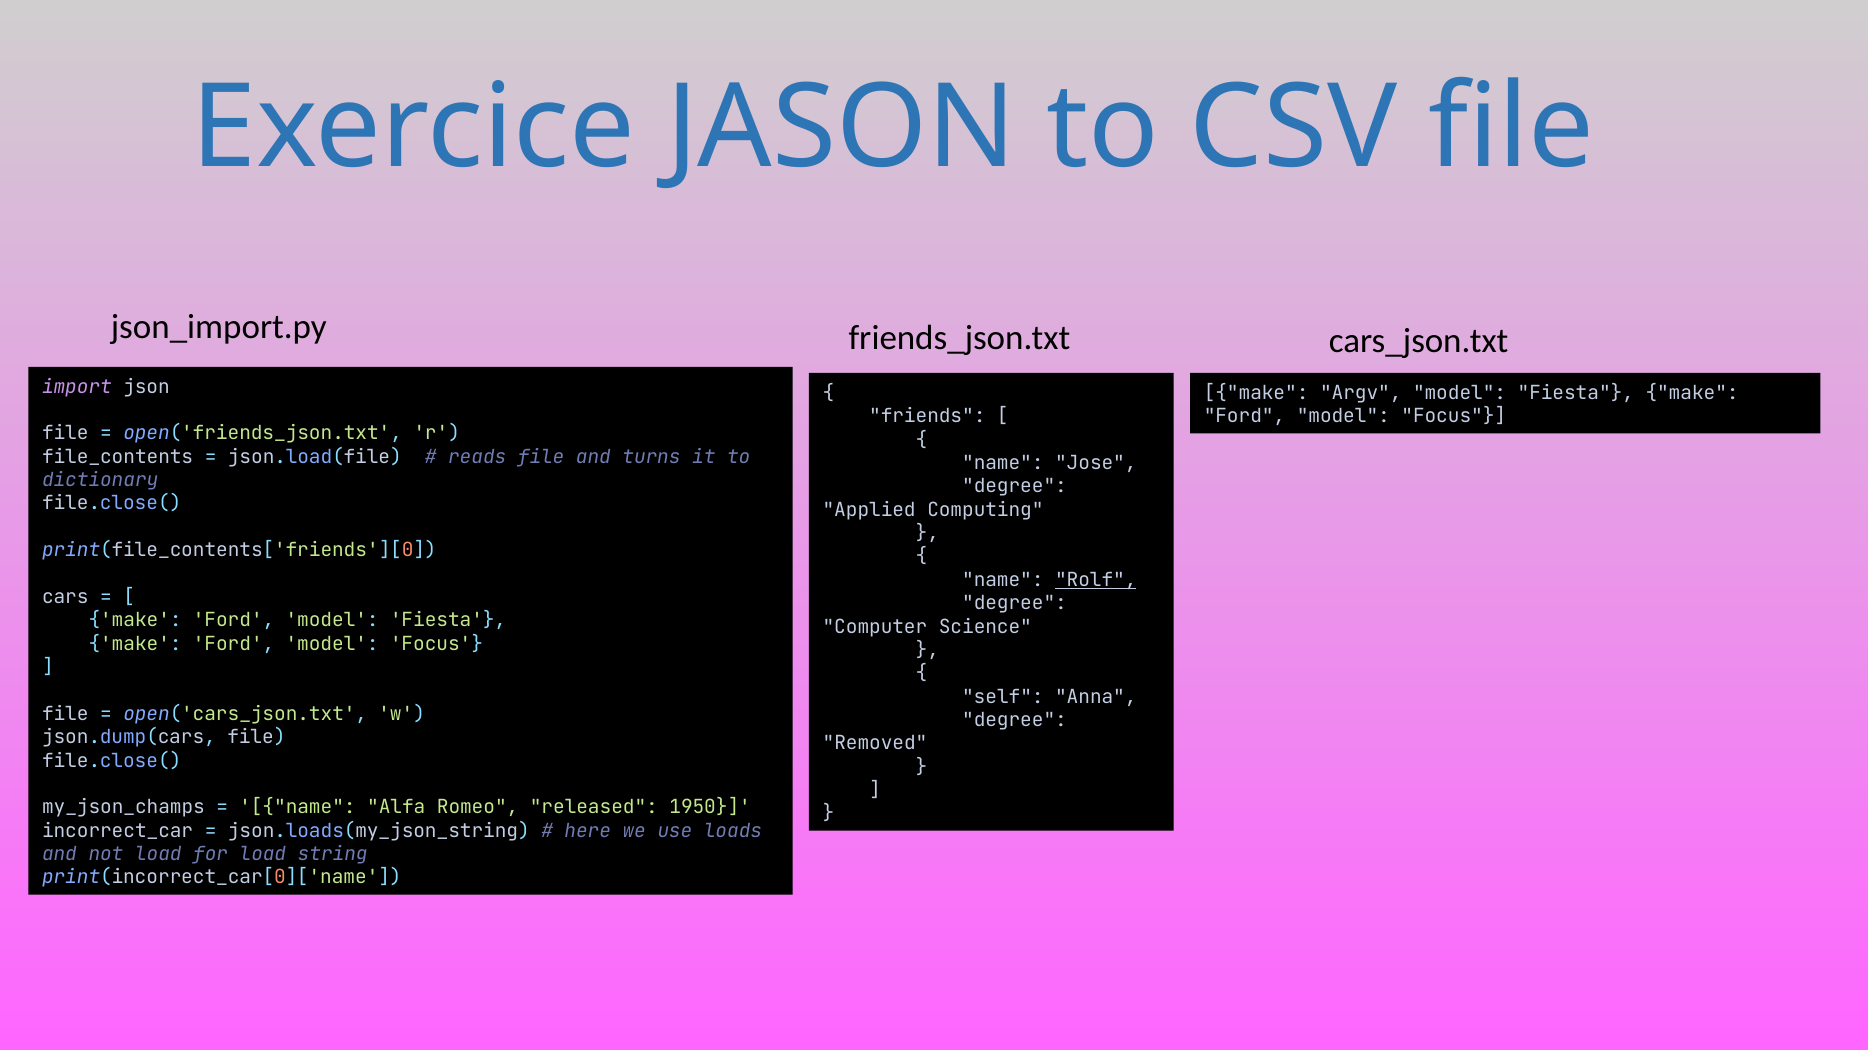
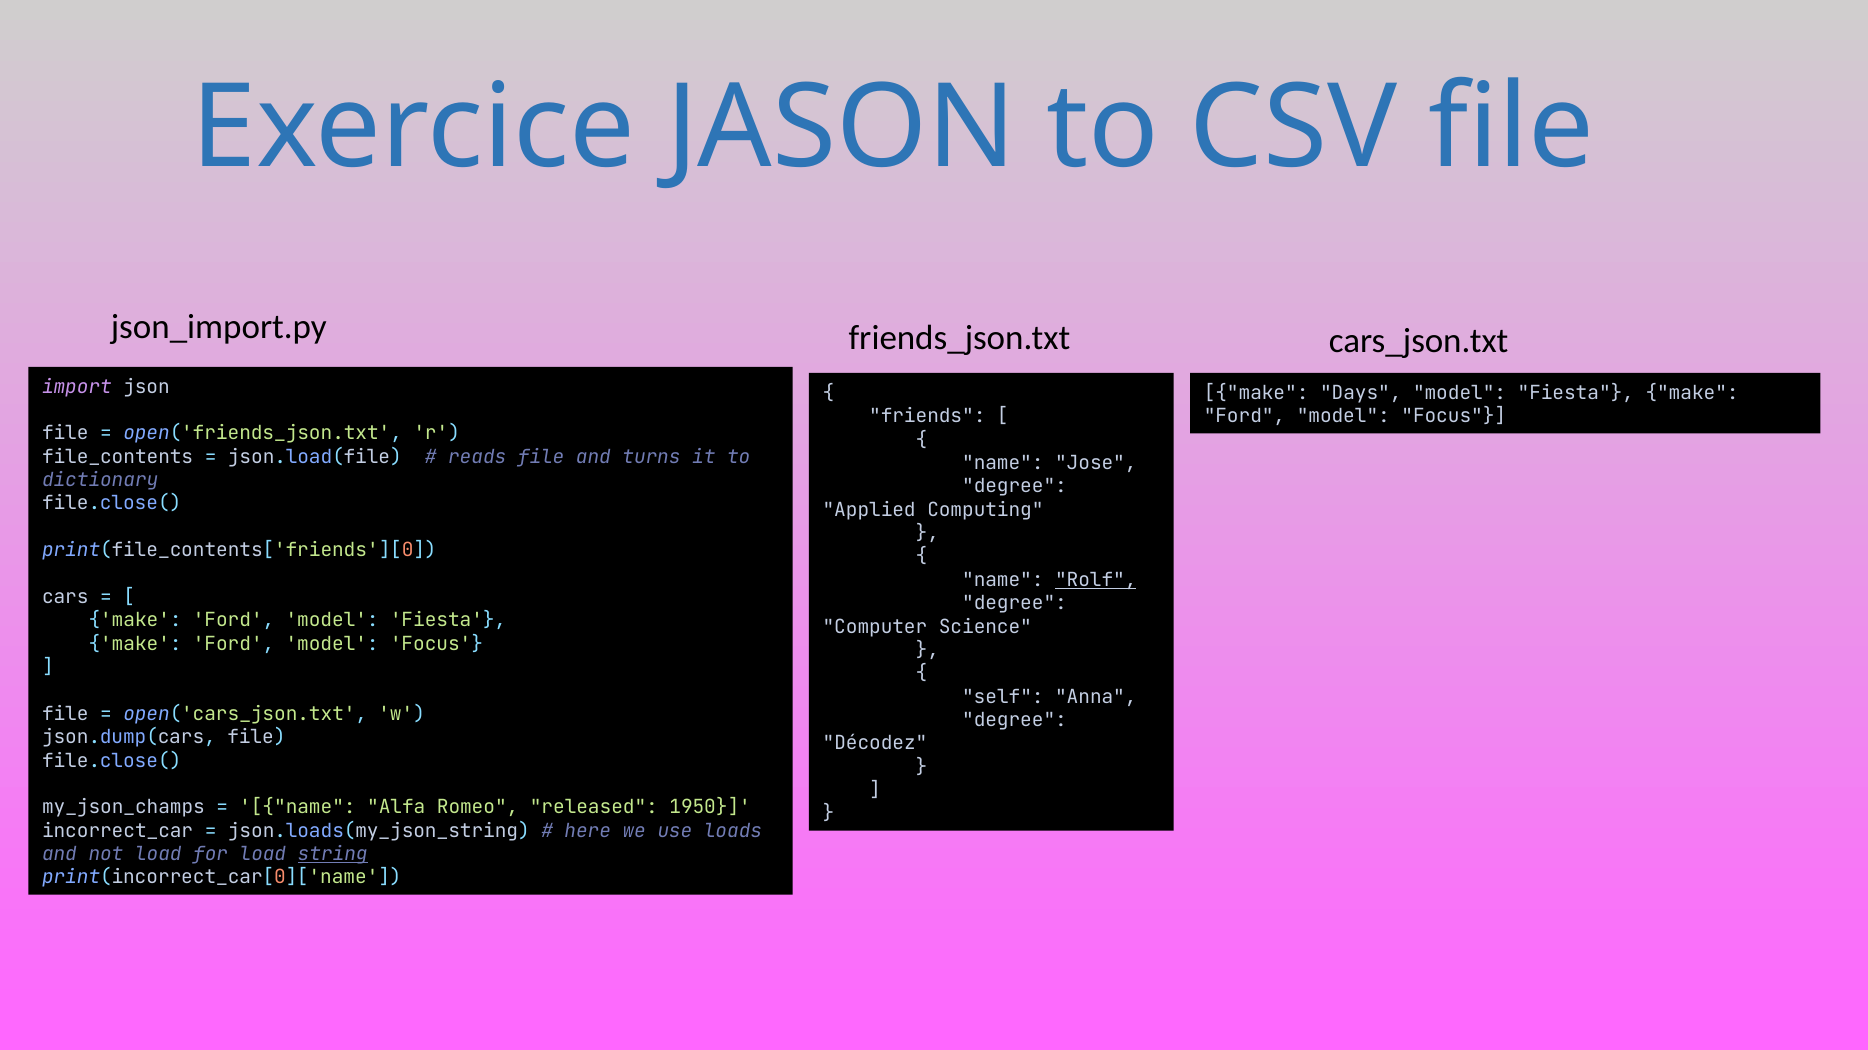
Argv: Argv -> Days
Removed: Removed -> Décodez
string underline: none -> present
